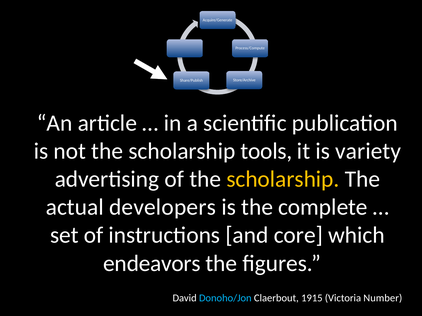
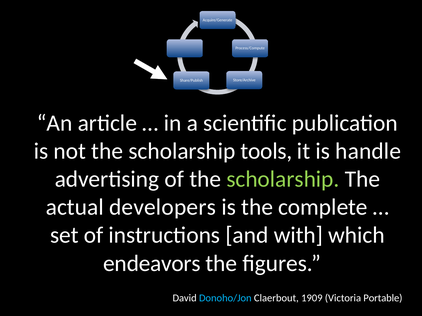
variety: variety -> handle
scholarship at (283, 179) colour: yellow -> light green
core: core -> with
1915: 1915 -> 1909
Number: Number -> Portable
